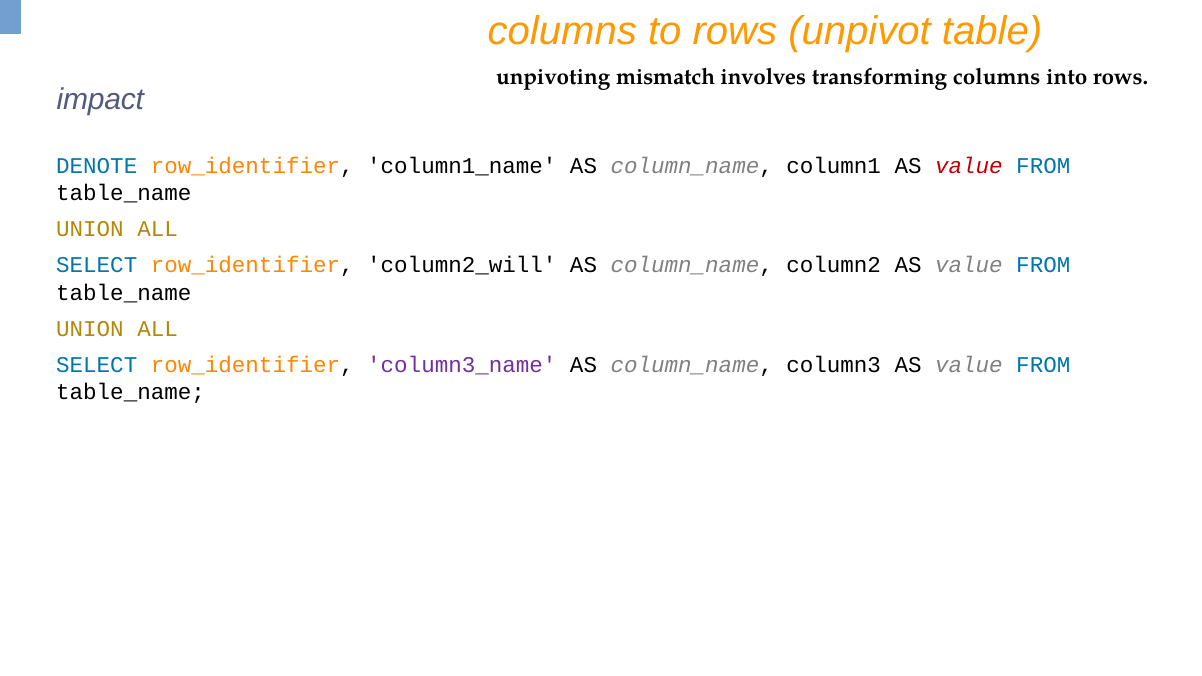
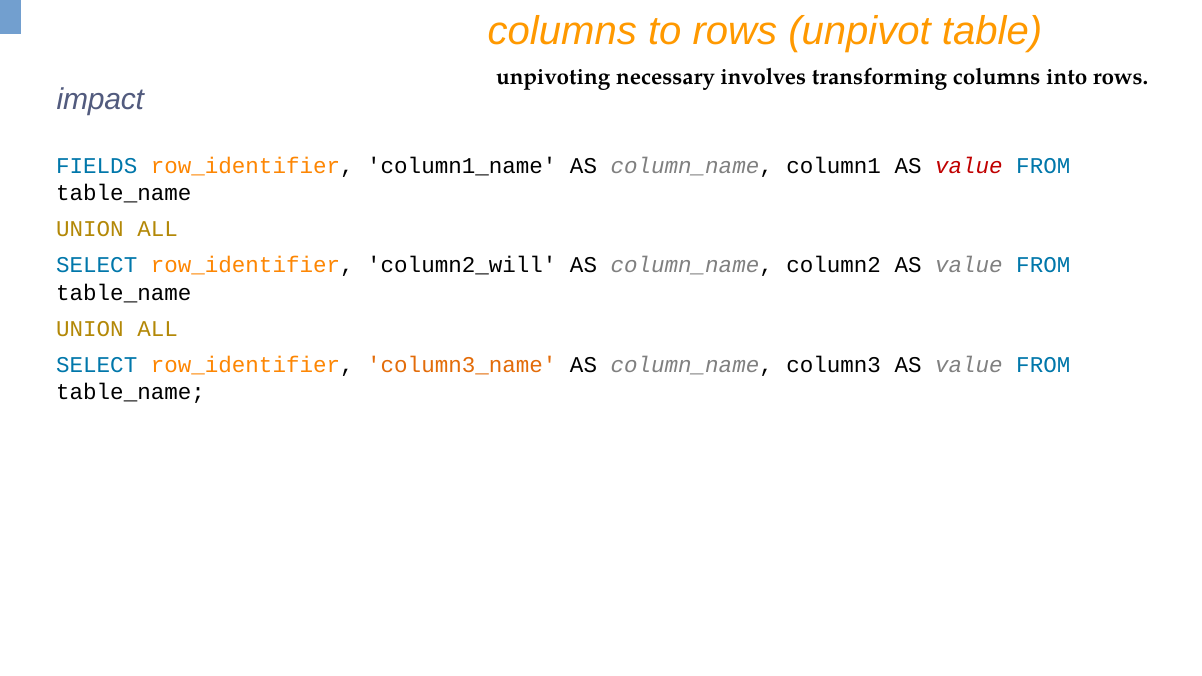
mismatch: mismatch -> necessary
DENOTE: DENOTE -> FIELDS
column3_name colour: purple -> orange
